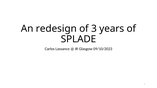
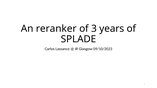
redesign: redesign -> reranker
